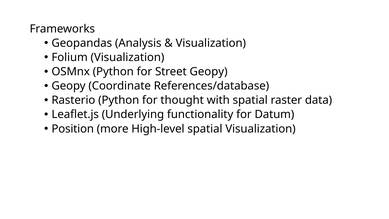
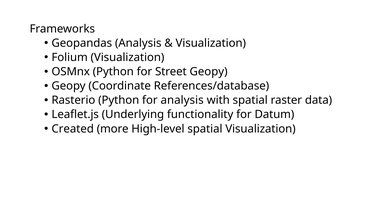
for thought: thought -> analysis
Position: Position -> Created
